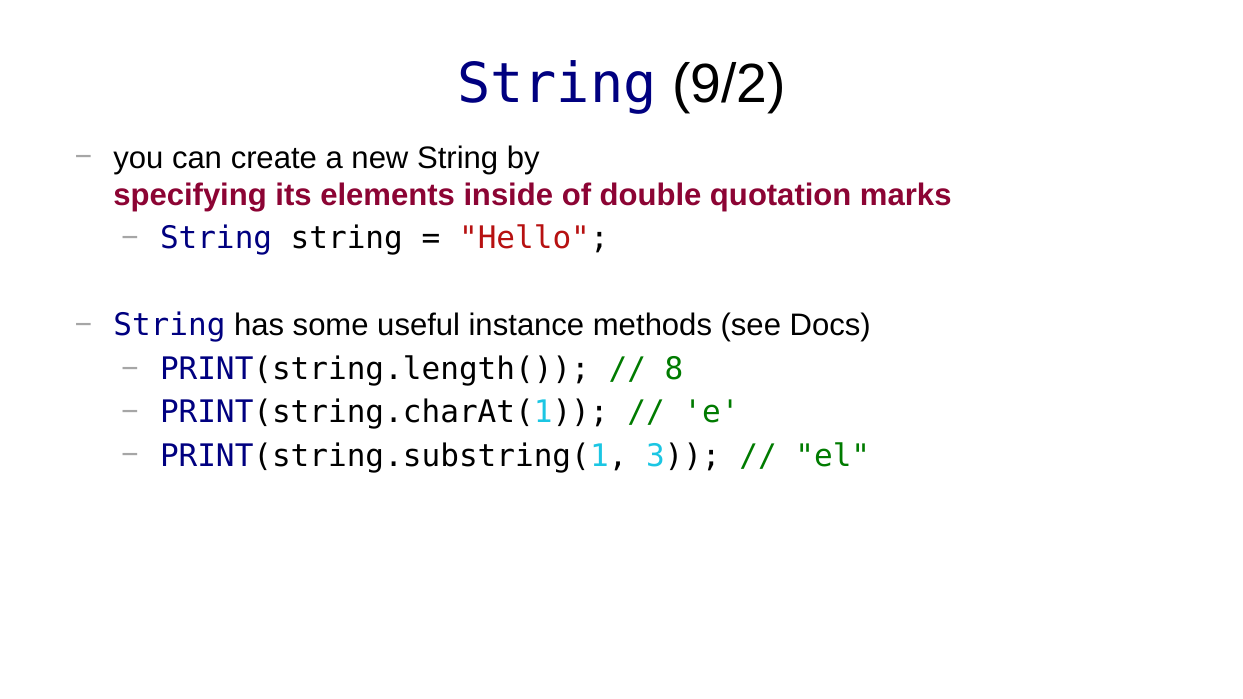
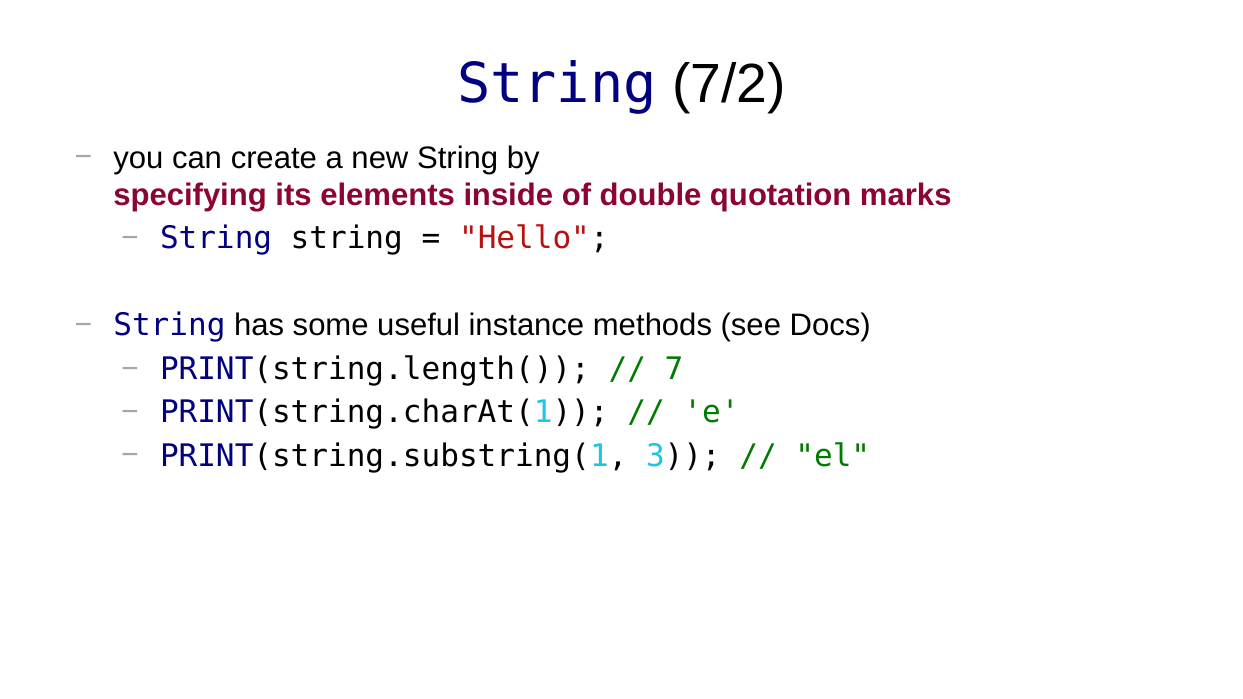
9/2: 9/2 -> 7/2
8: 8 -> 7
